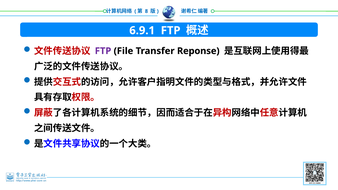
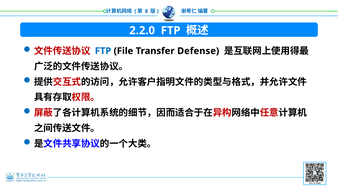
6.9.1: 6.9.1 -> 2.2.0
FTP at (103, 51) colour: purple -> blue
Reponse: Reponse -> Defense
